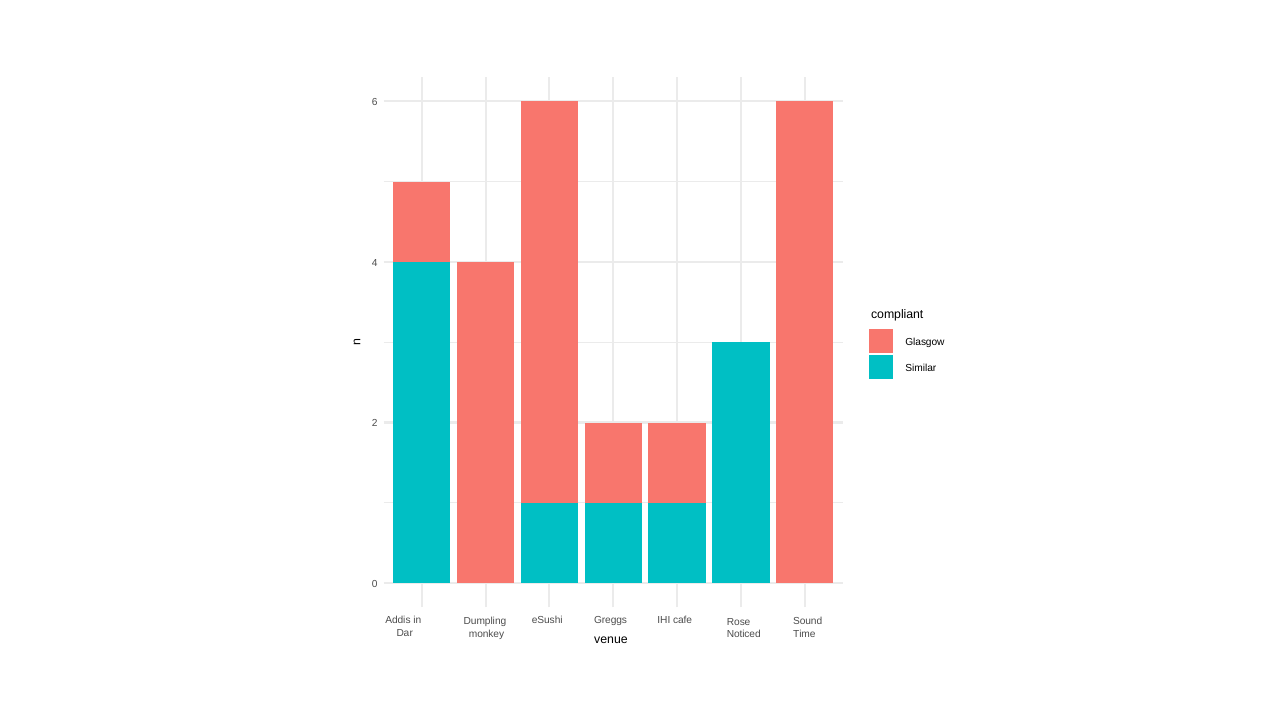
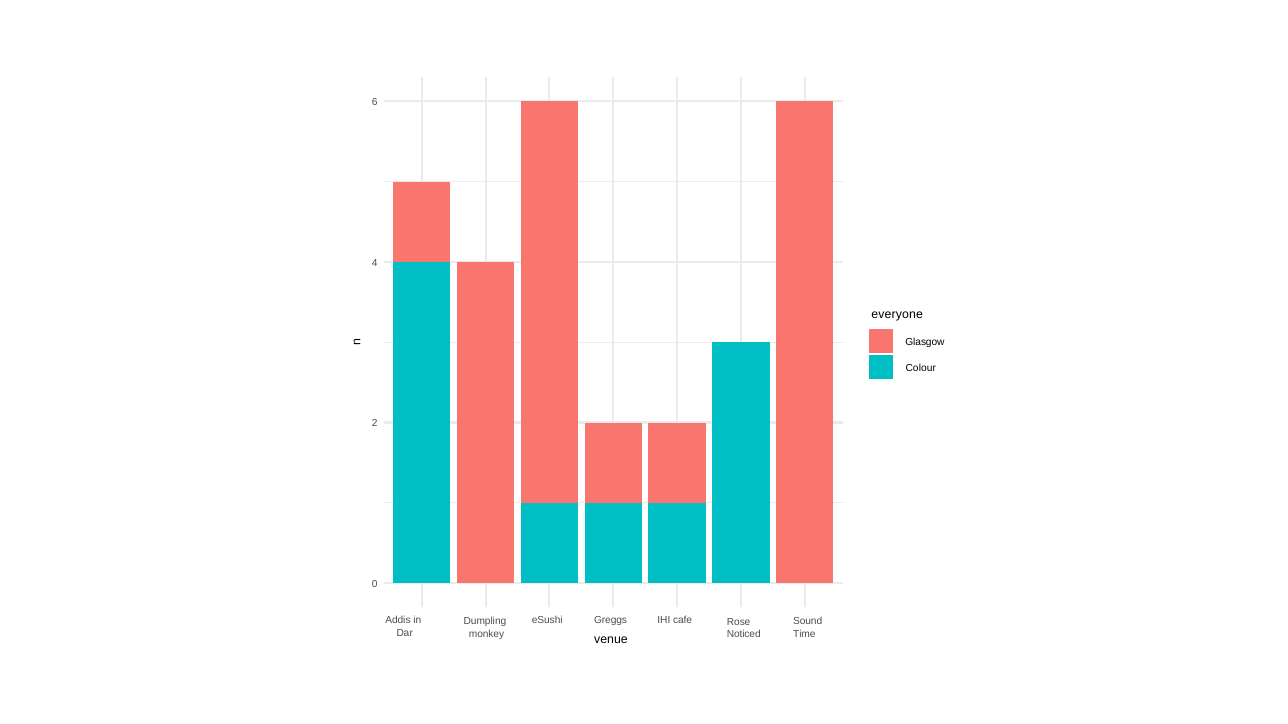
compliant: compliant -> everyone
Similar: Similar -> Colour
